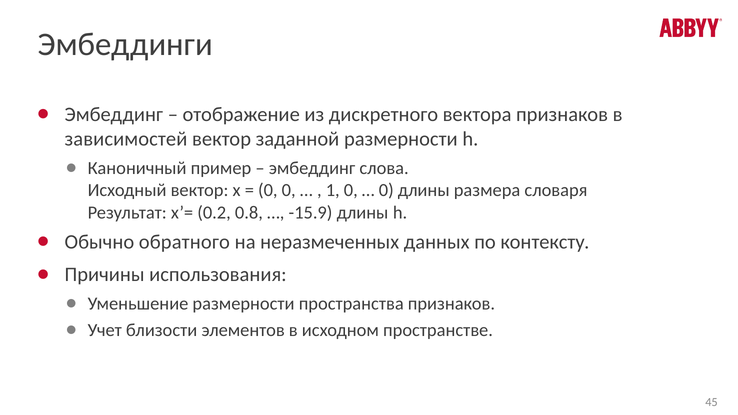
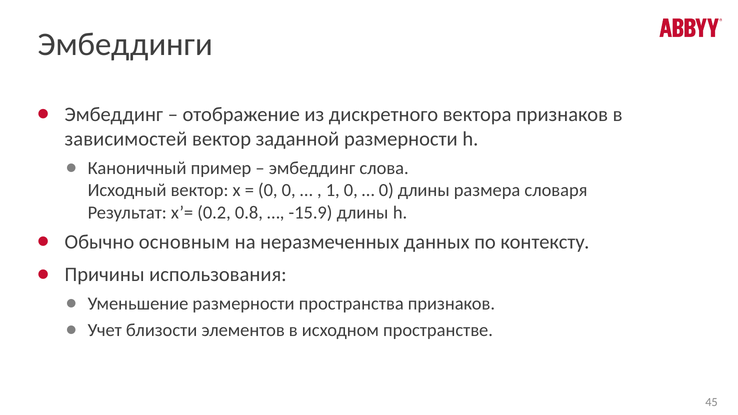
обратного: обратного -> основным
